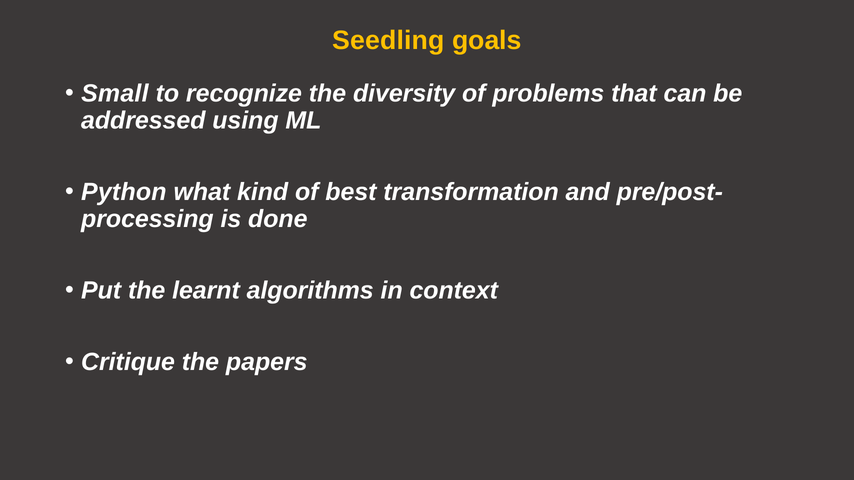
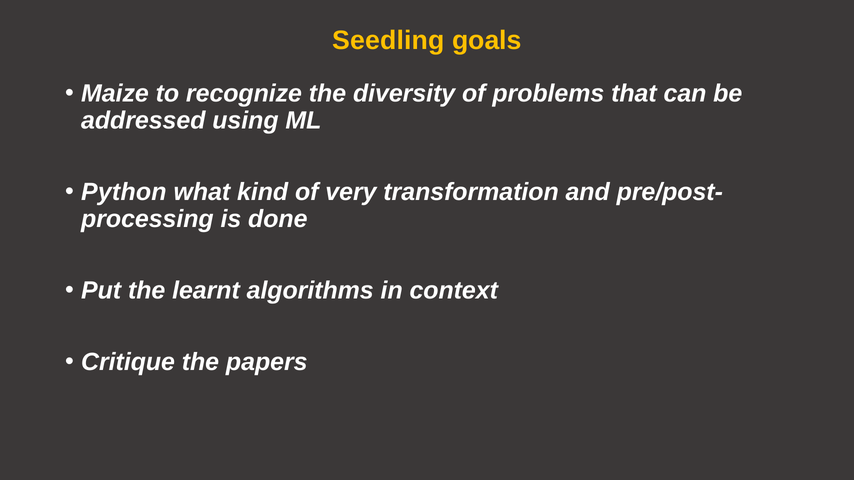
Small: Small -> Maize
best: best -> very
